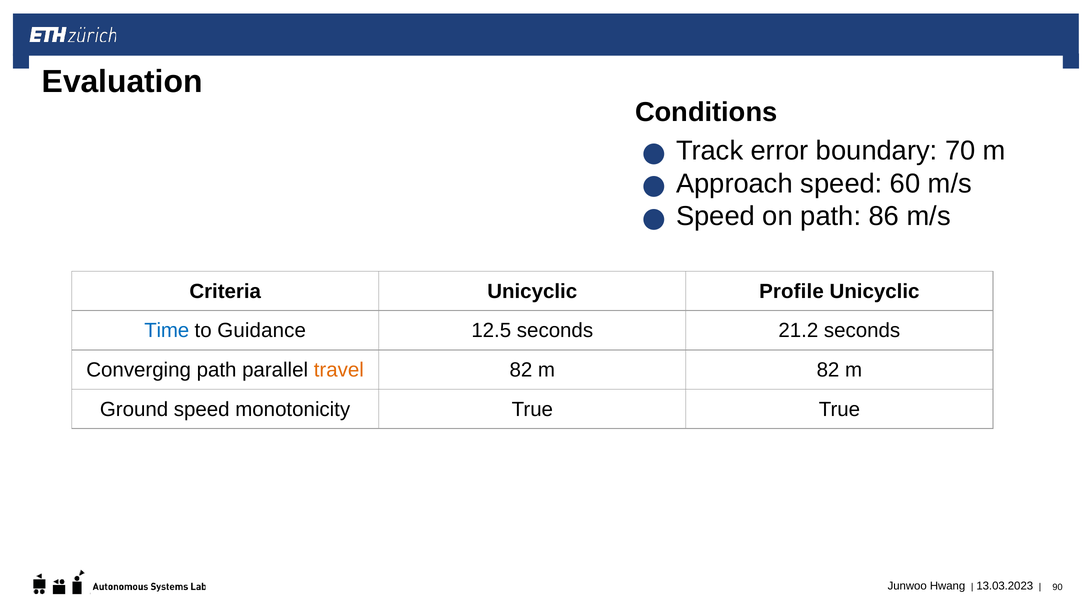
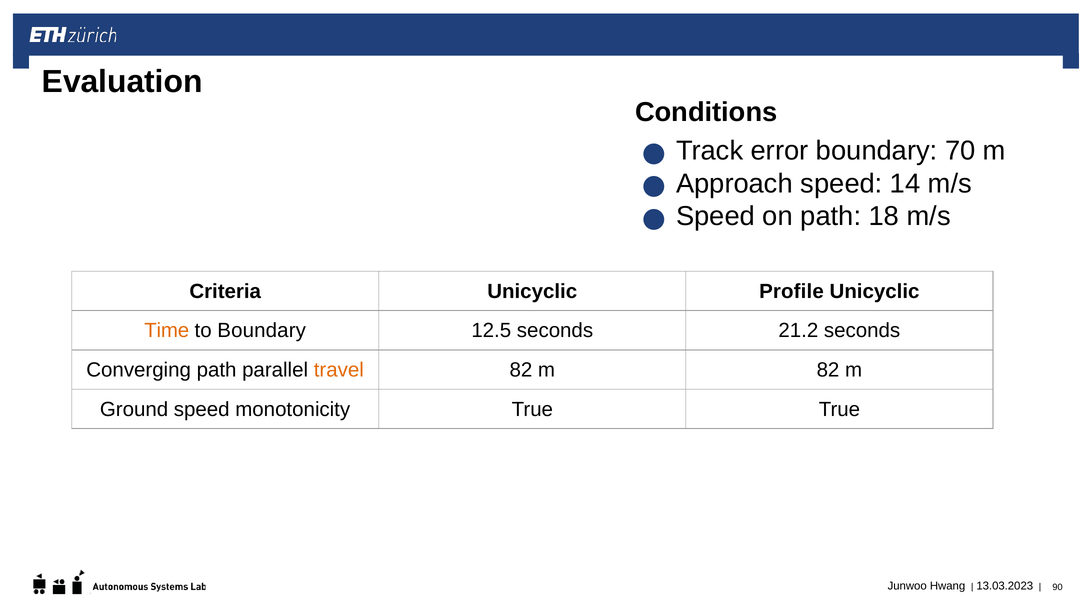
60: 60 -> 14
86: 86 -> 18
Time colour: blue -> orange
to Guidance: Guidance -> Boundary
